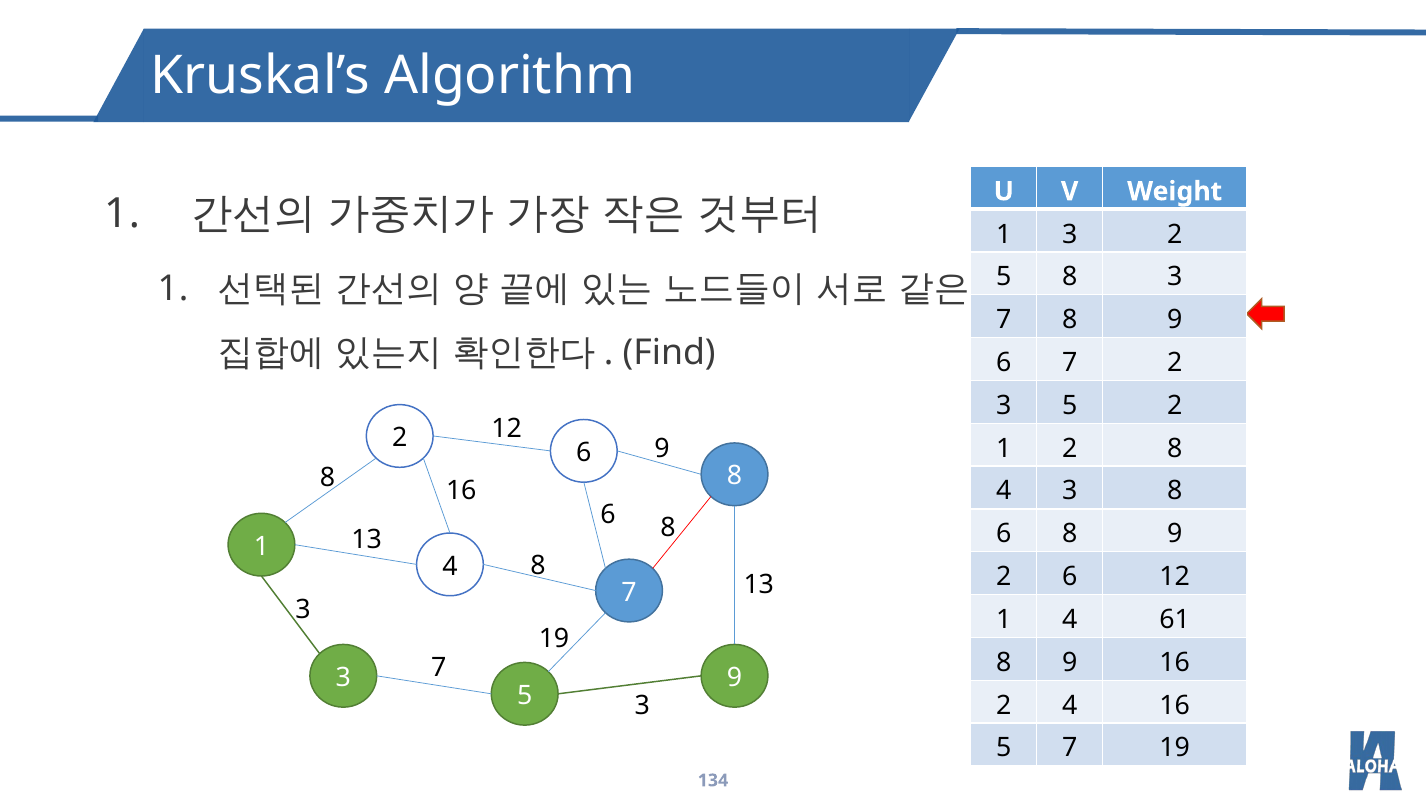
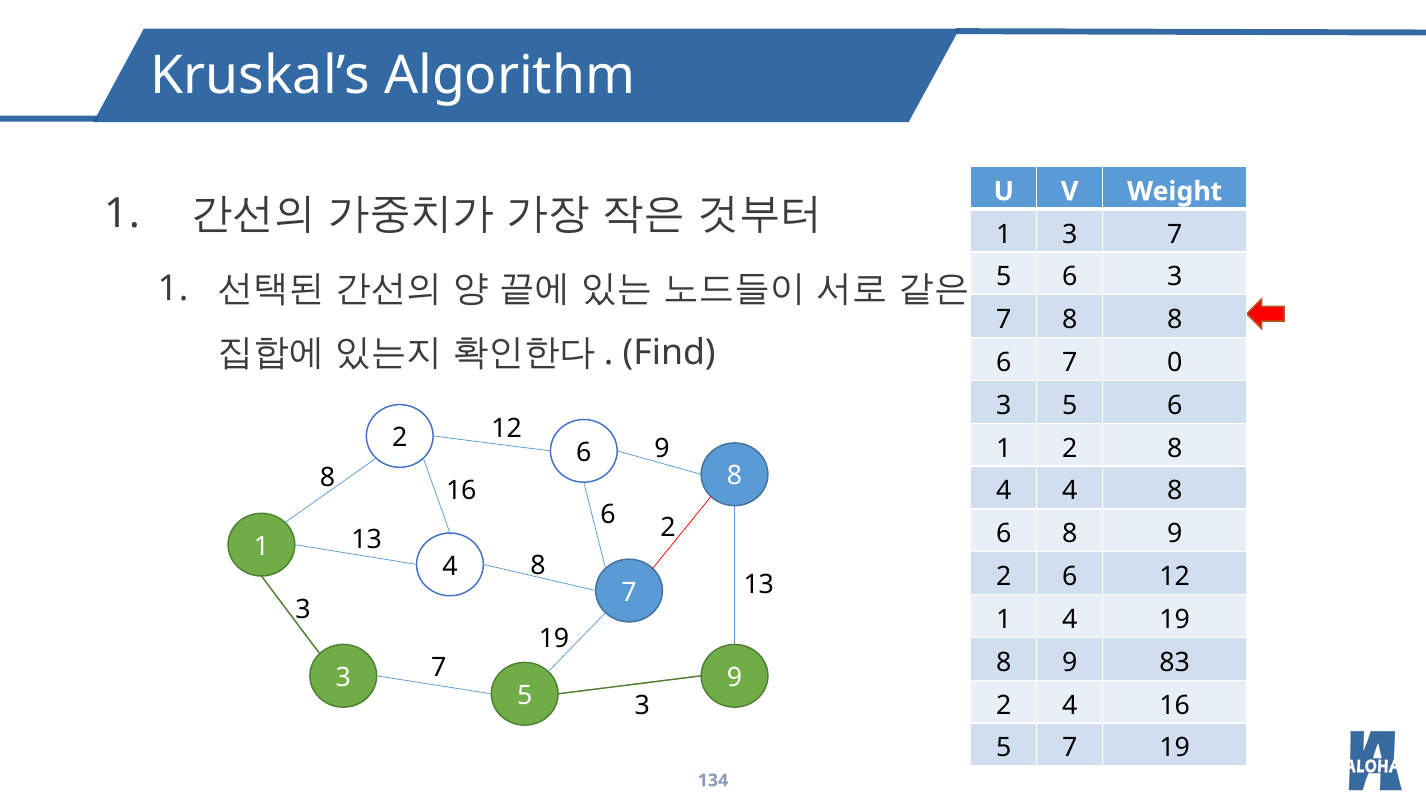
1 3 2: 2 -> 7
8 at (1070, 277): 8 -> 6
7 8 9: 9 -> 8
7 2: 2 -> 0
3 5 2: 2 -> 6
3 at (1070, 491): 3 -> 4
8 at (668, 528): 8 -> 2
4 61: 61 -> 19
9 16: 16 -> 83
